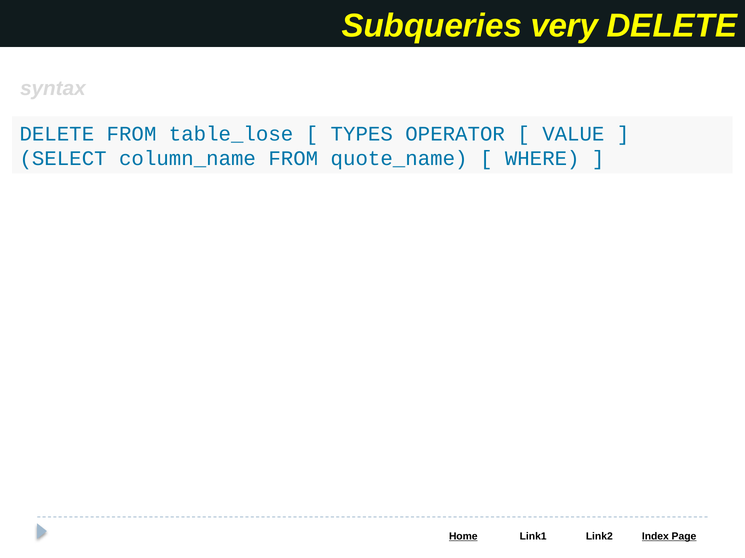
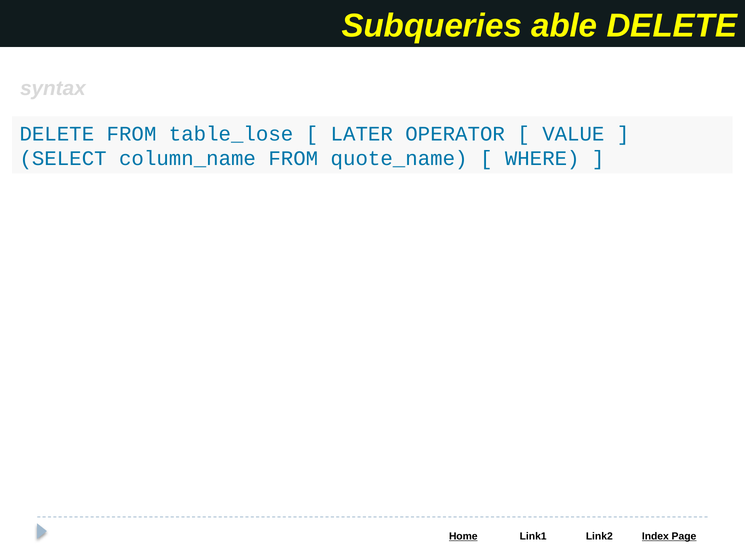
very: very -> able
TYPES: TYPES -> LATER
